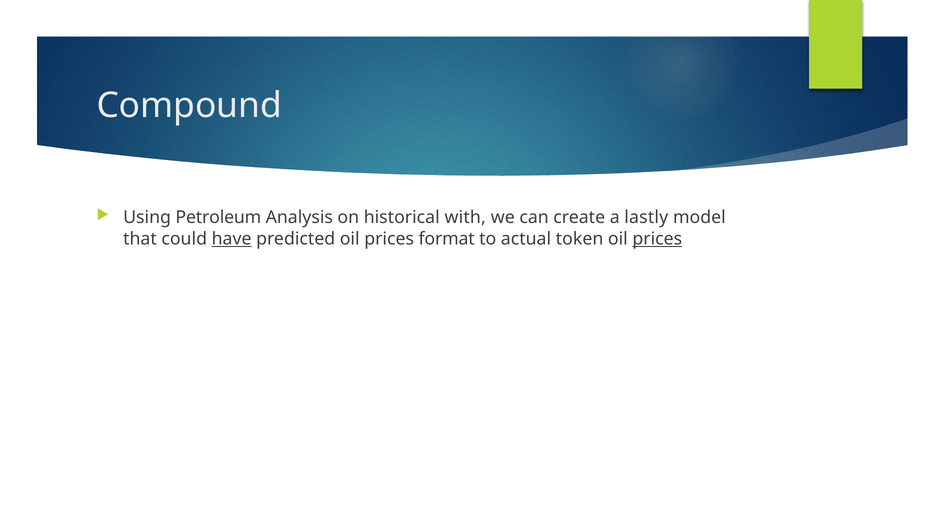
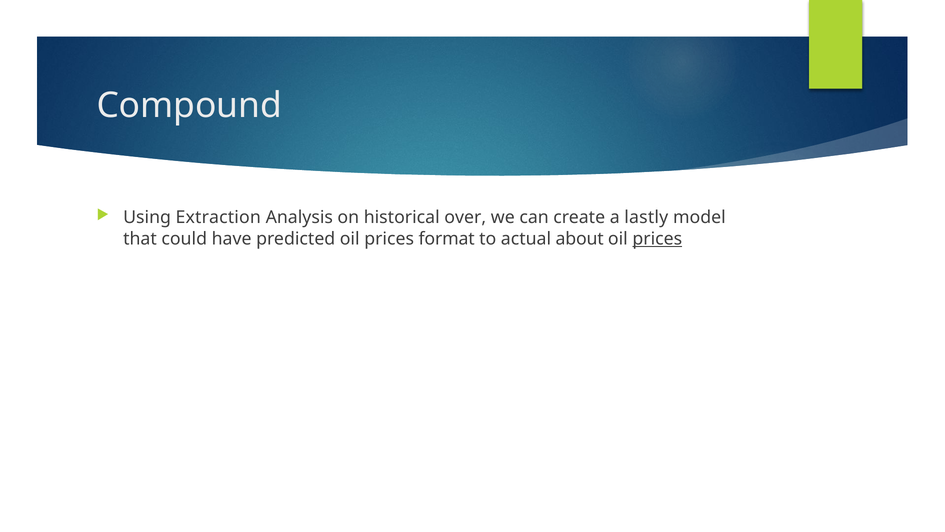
Petroleum: Petroleum -> Extraction
with: with -> over
have underline: present -> none
token: token -> about
